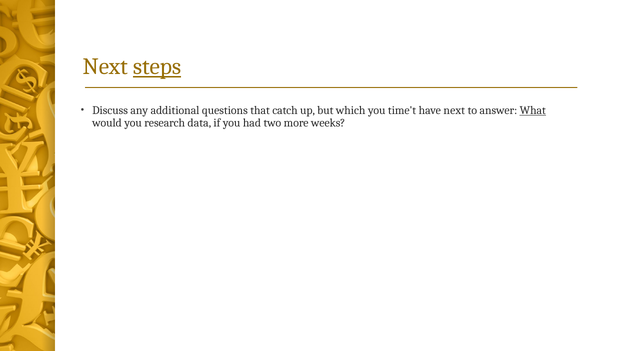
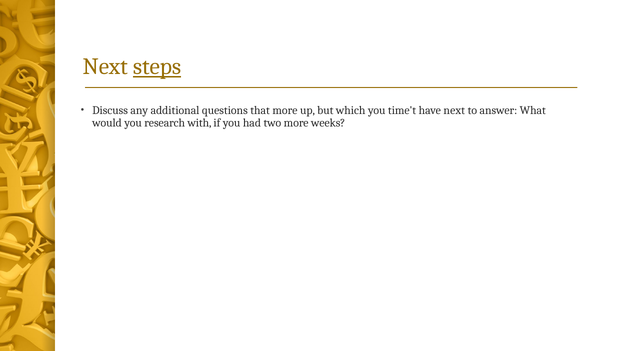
that catch: catch -> more
What underline: present -> none
data: data -> with
